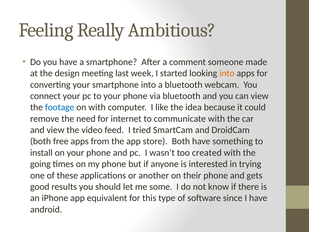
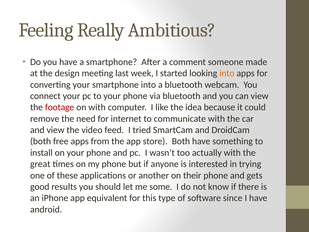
footage colour: blue -> red
created: created -> actually
going: going -> great
